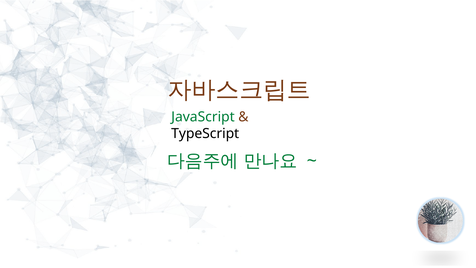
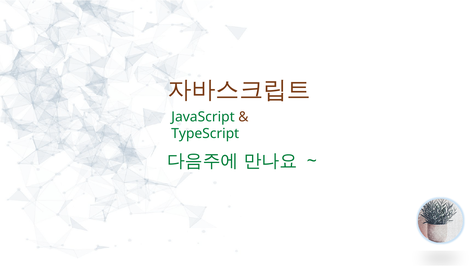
TypeScript colour: black -> green
